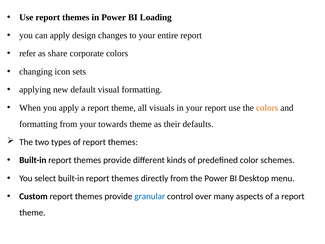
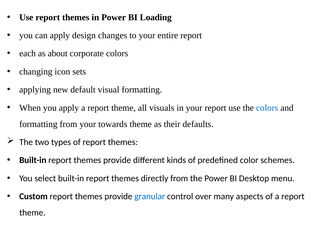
refer: refer -> each
share: share -> about
colors at (267, 108) colour: orange -> blue
